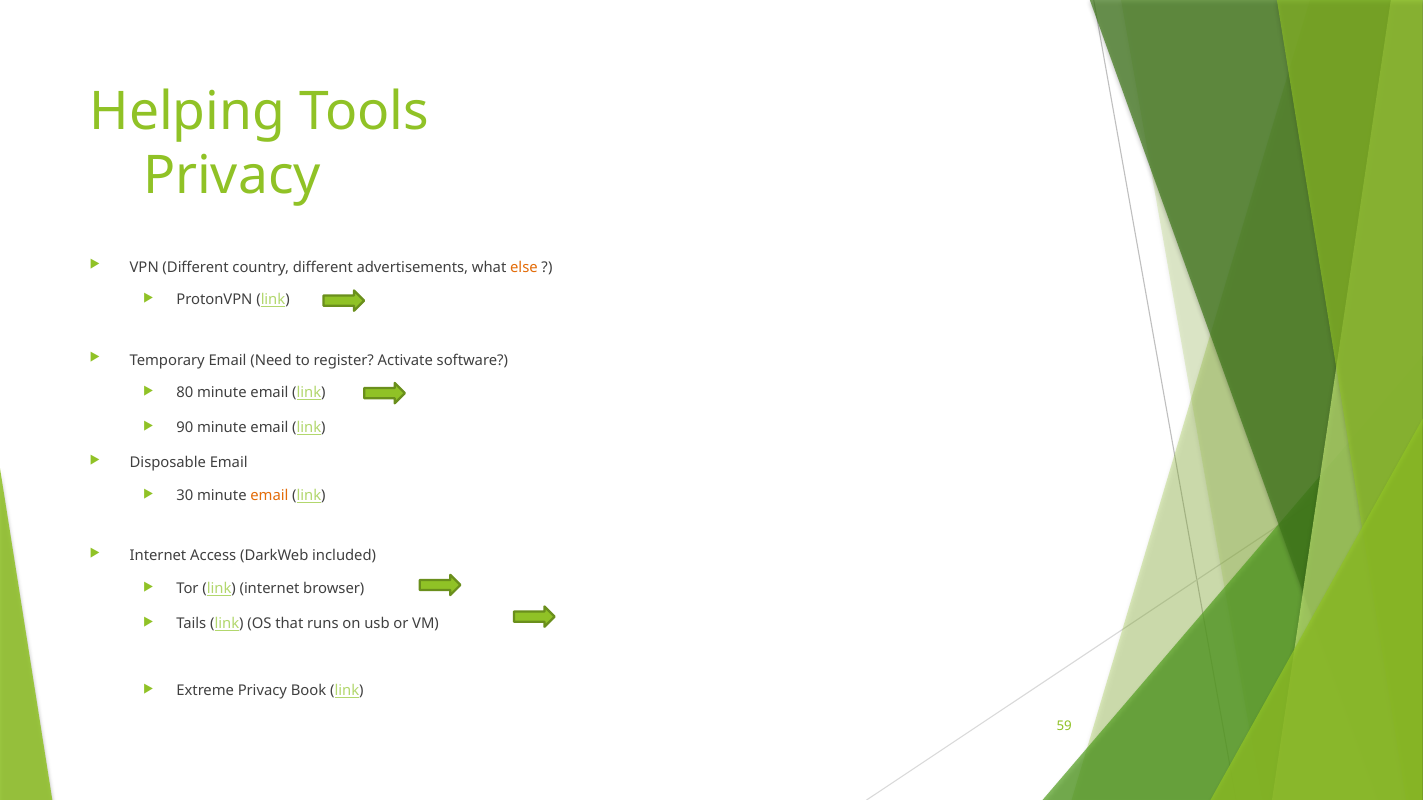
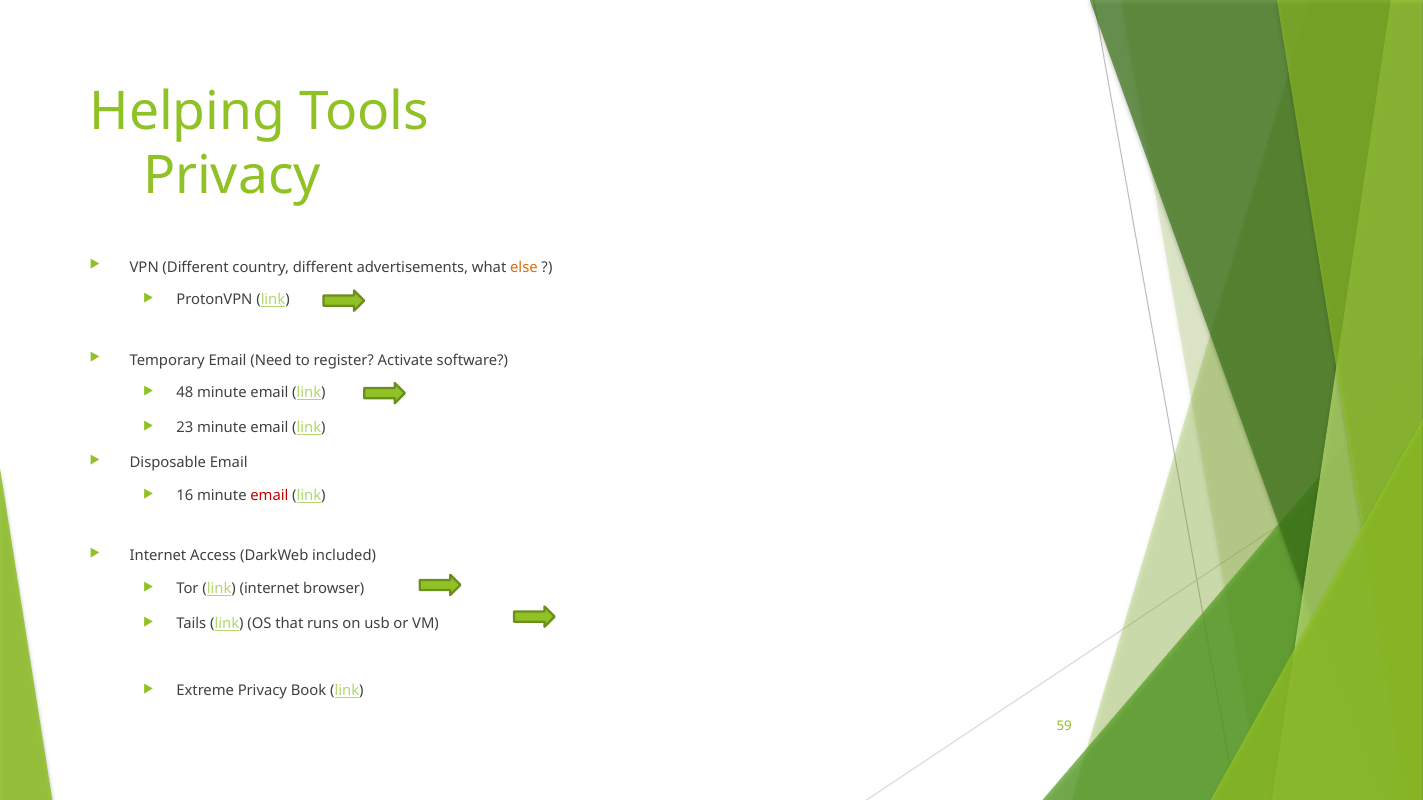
80: 80 -> 48
90: 90 -> 23
30: 30 -> 16
email at (269, 496) colour: orange -> red
